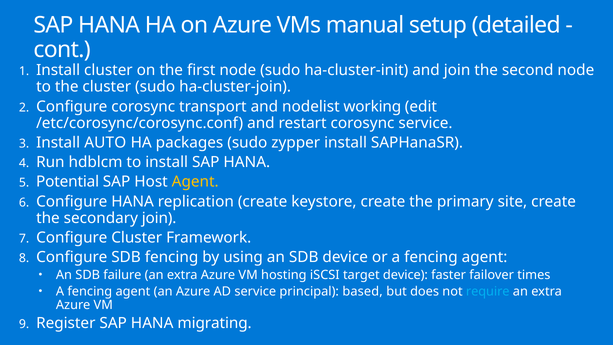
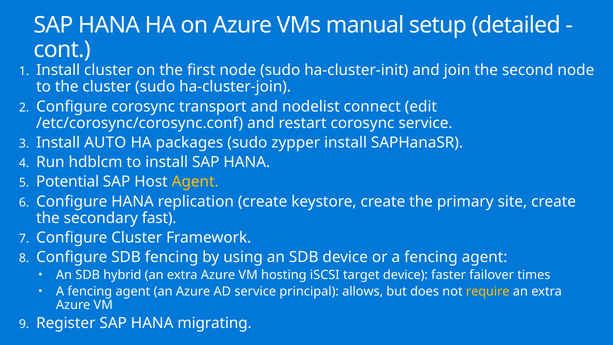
working: working -> connect
secondary join: join -> fast
failure: failure -> hybrid
based: based -> allows
require colour: light blue -> yellow
